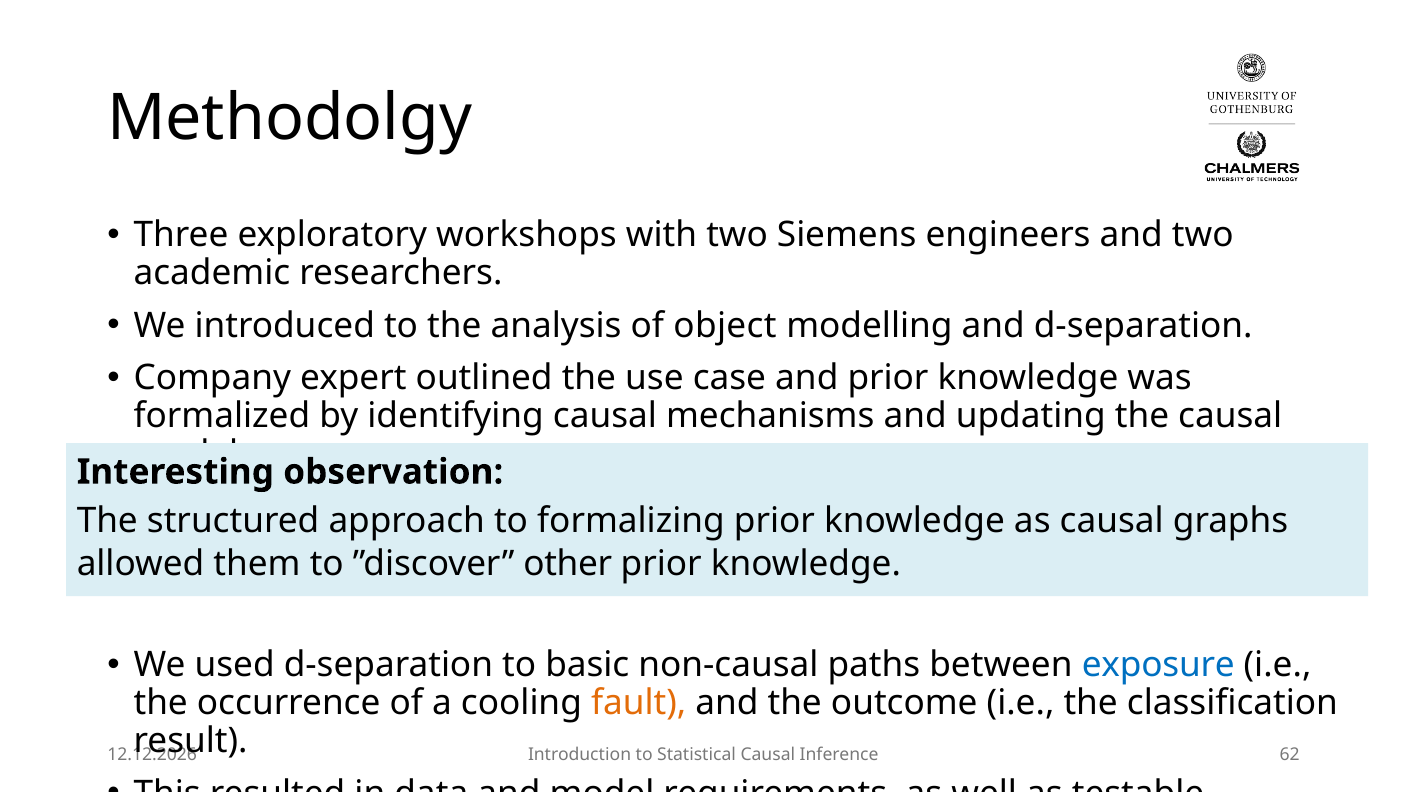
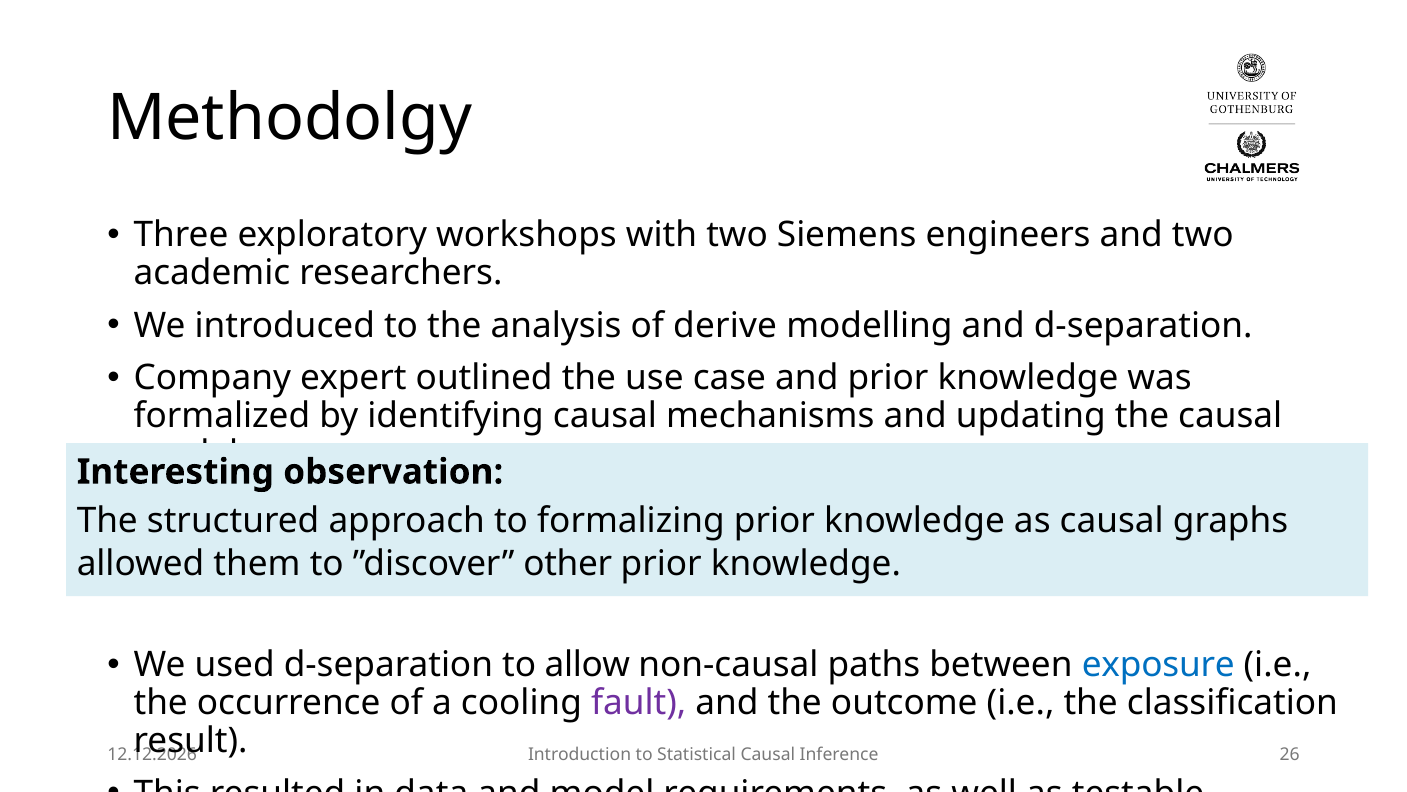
object: object -> derive
basic: basic -> allow
fault colour: orange -> purple
62: 62 -> 26
